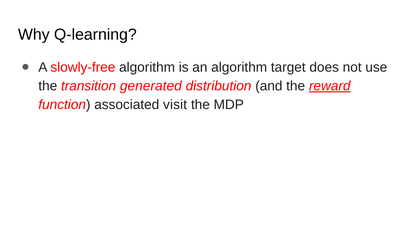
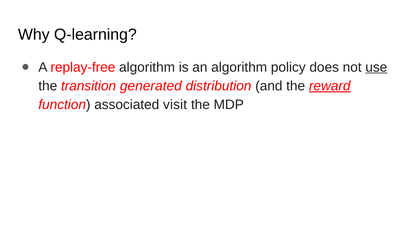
slowly-free: slowly-free -> replay-free
target: target -> policy
use underline: none -> present
